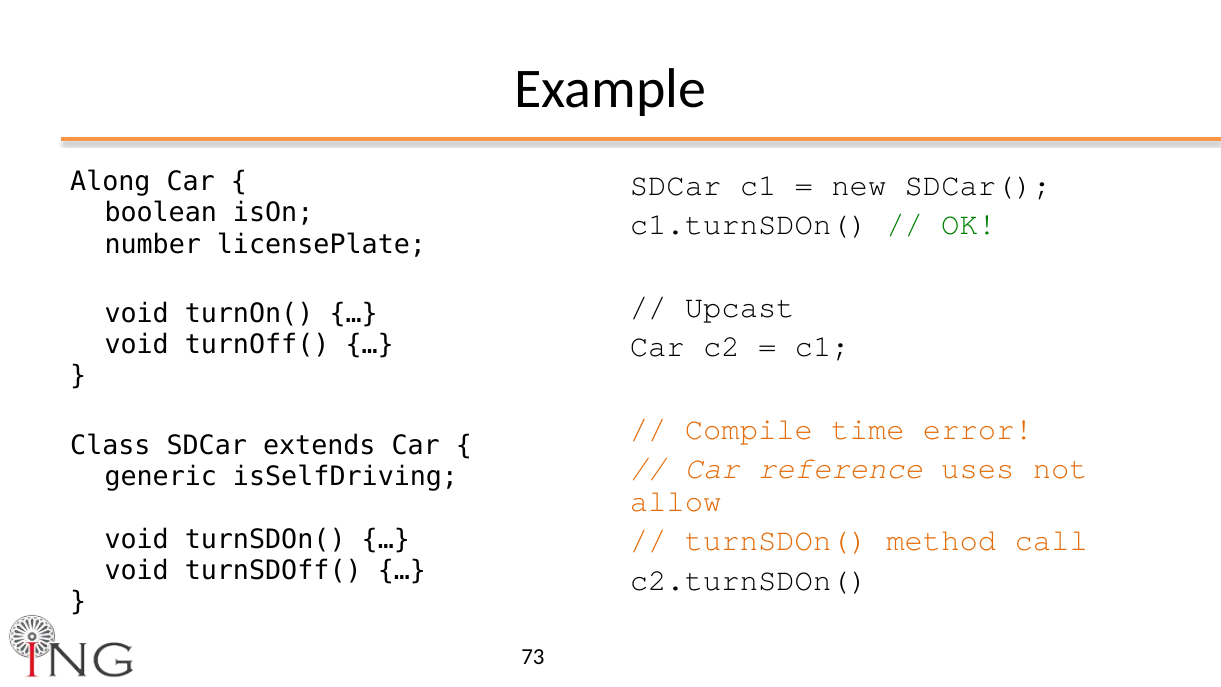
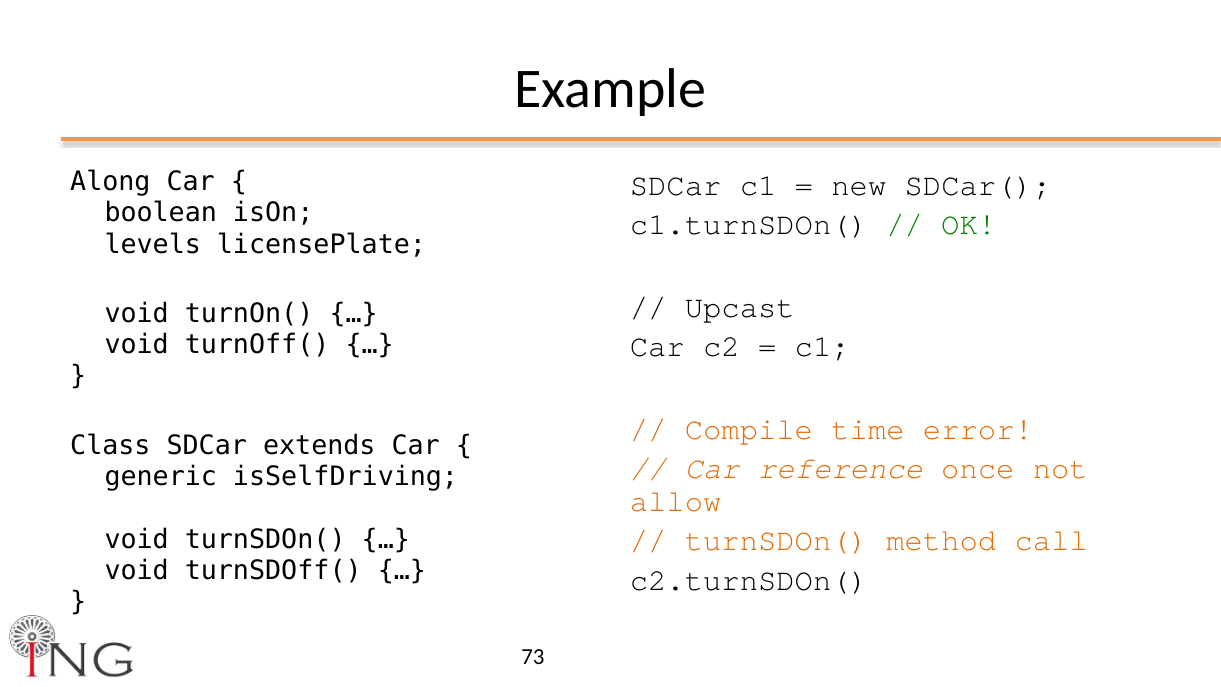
number: number -> levels
uses: uses -> once
